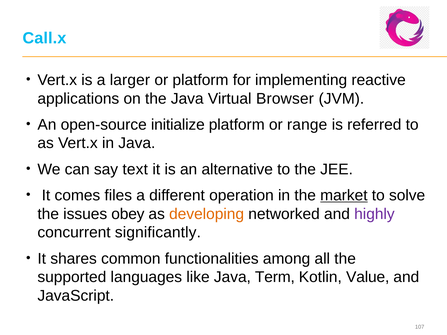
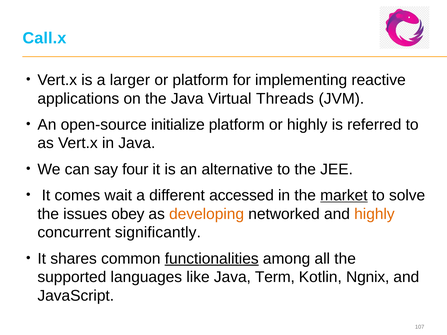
Browser: Browser -> Threads
or range: range -> highly
text: text -> four
files: files -> wait
operation: operation -> accessed
highly at (374, 214) colour: purple -> orange
functionalities underline: none -> present
Value: Value -> Ngnix
